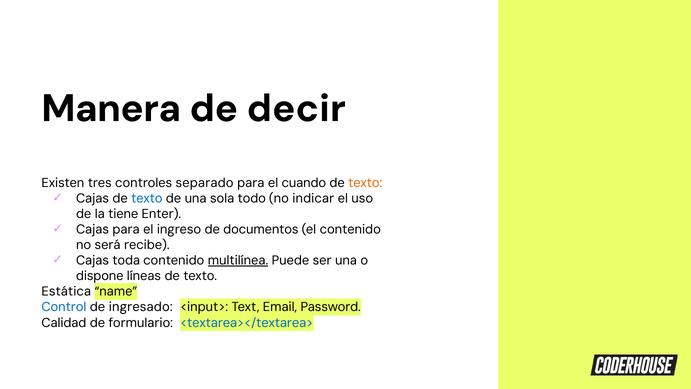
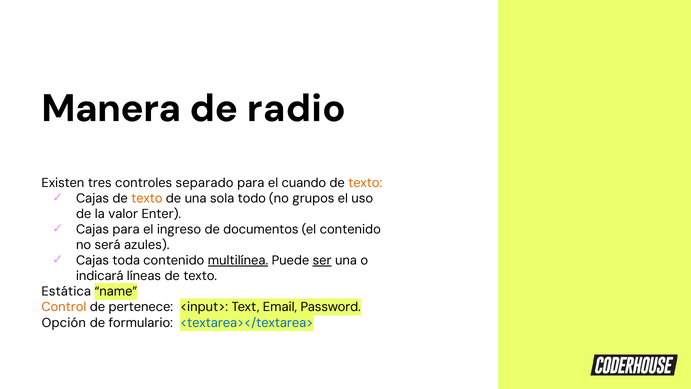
decir: decir -> radio
texto at (147, 198) colour: blue -> orange
indicar: indicar -> grupos
tiene: tiene -> valor
recibe: recibe -> azules
ser underline: none -> present
dispone: dispone -> indicará
Control colour: blue -> orange
ingresado: ingresado -> pertenece
Calidad: Calidad -> Opción
